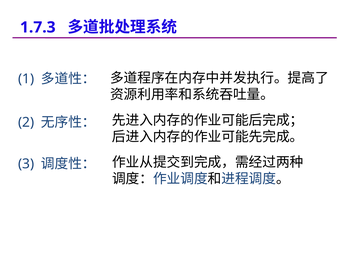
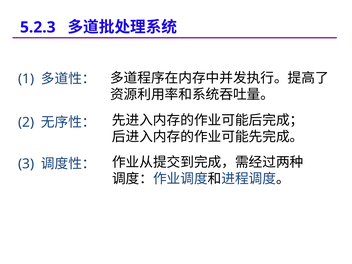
1.7.3: 1.7.3 -> 5.2.3
